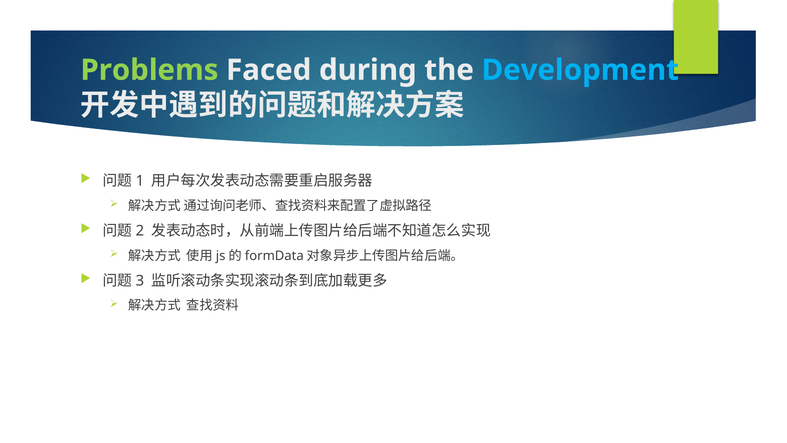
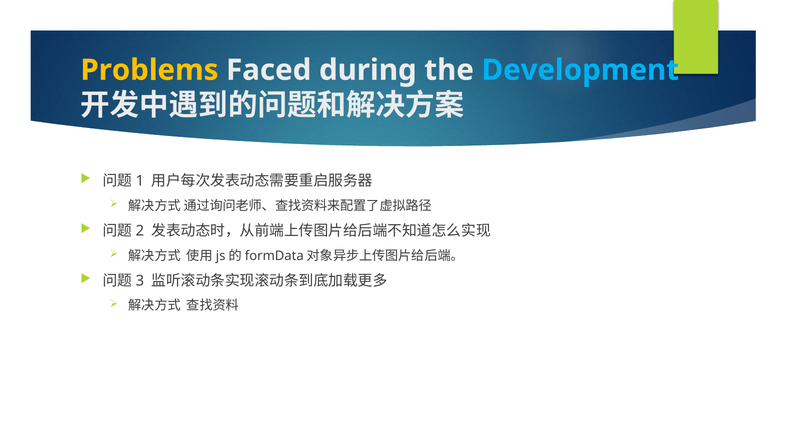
Problems colour: light green -> yellow
